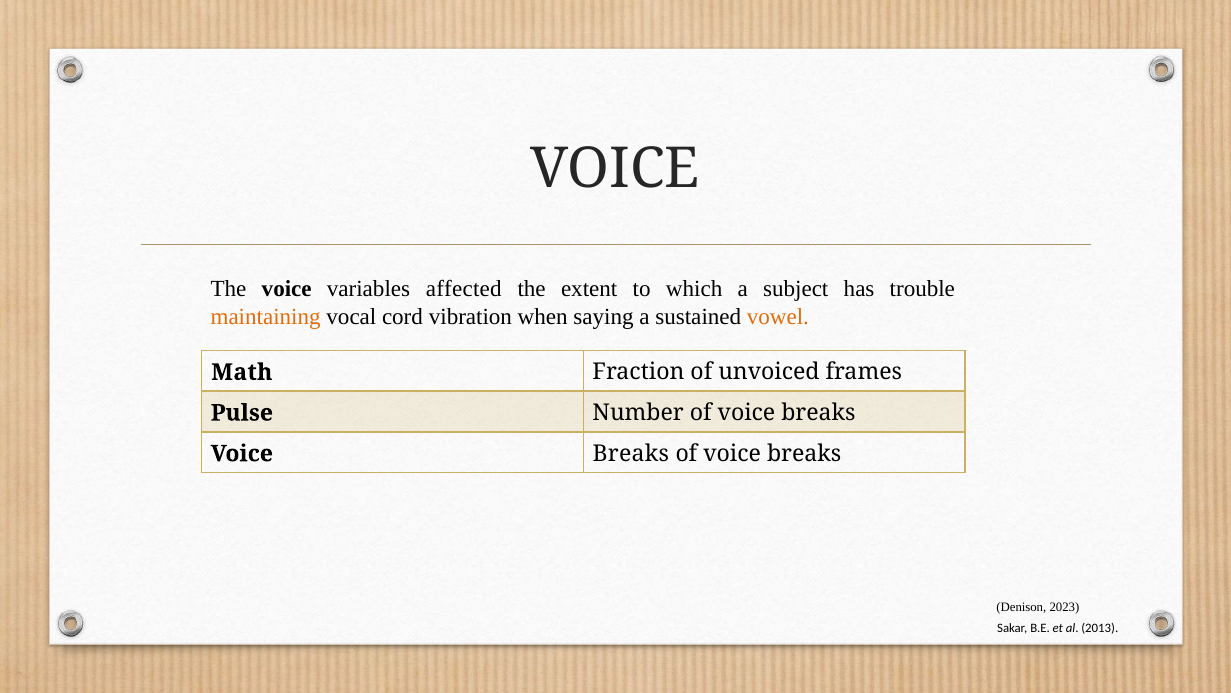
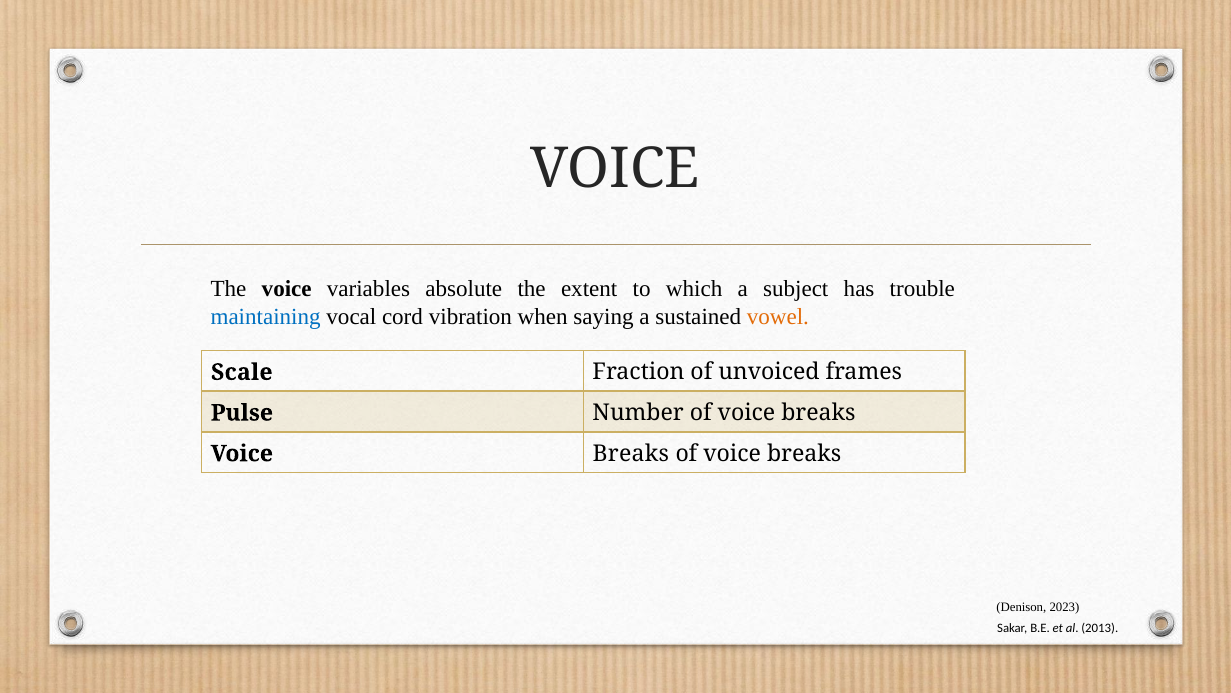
affected: affected -> absolute
maintaining colour: orange -> blue
Math: Math -> Scale
